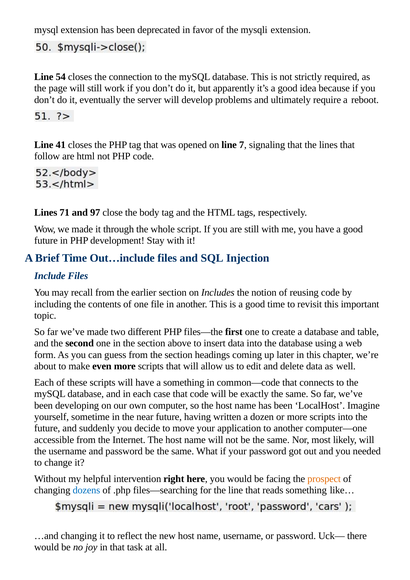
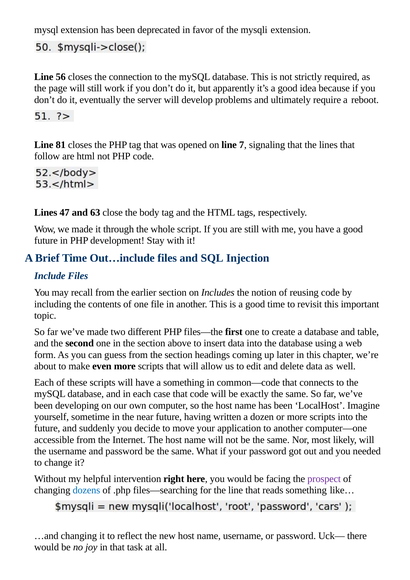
54: 54 -> 56
41: 41 -> 81
71: 71 -> 47
97: 97 -> 63
prospect colour: orange -> purple
